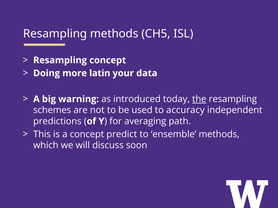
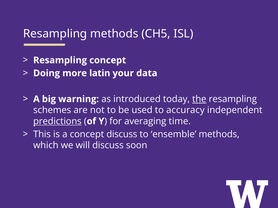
predictions underline: none -> present
path: path -> time
concept predict: predict -> discuss
